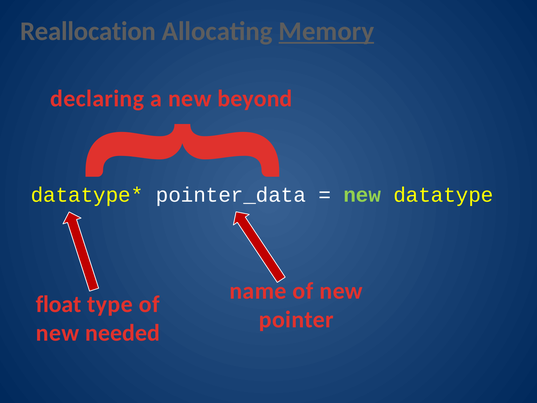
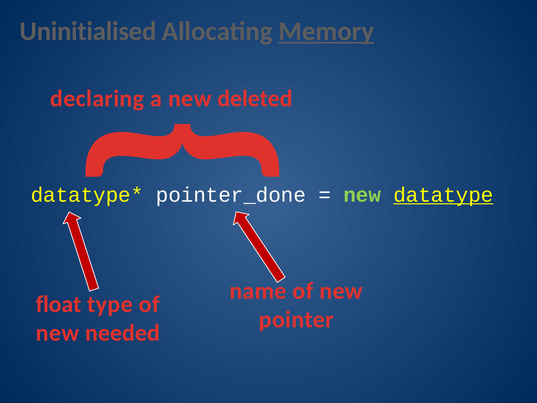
Reallocation: Reallocation -> Uninitialised
beyond: beyond -> deleted
pointer_data: pointer_data -> pointer_done
datatype underline: none -> present
